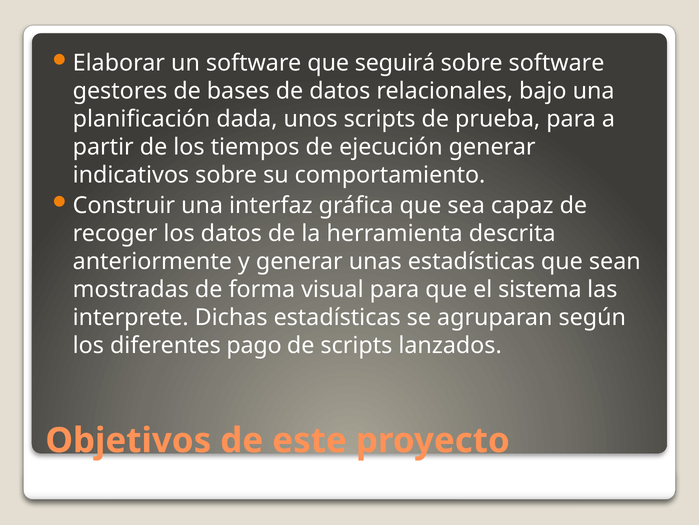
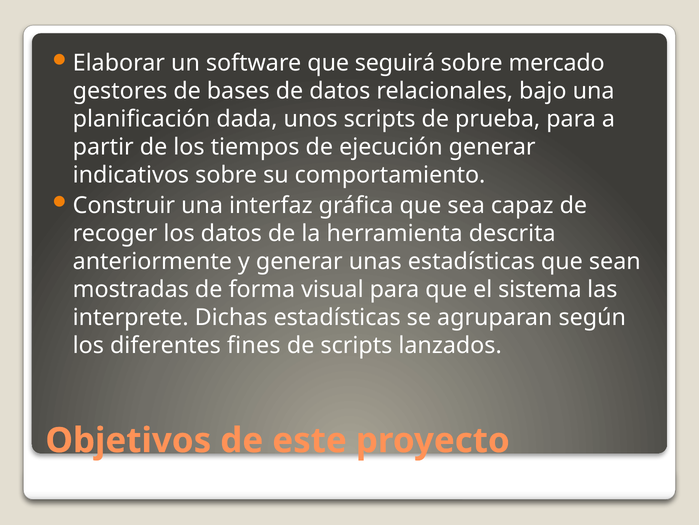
sobre software: software -> mercado
pago: pago -> fines
